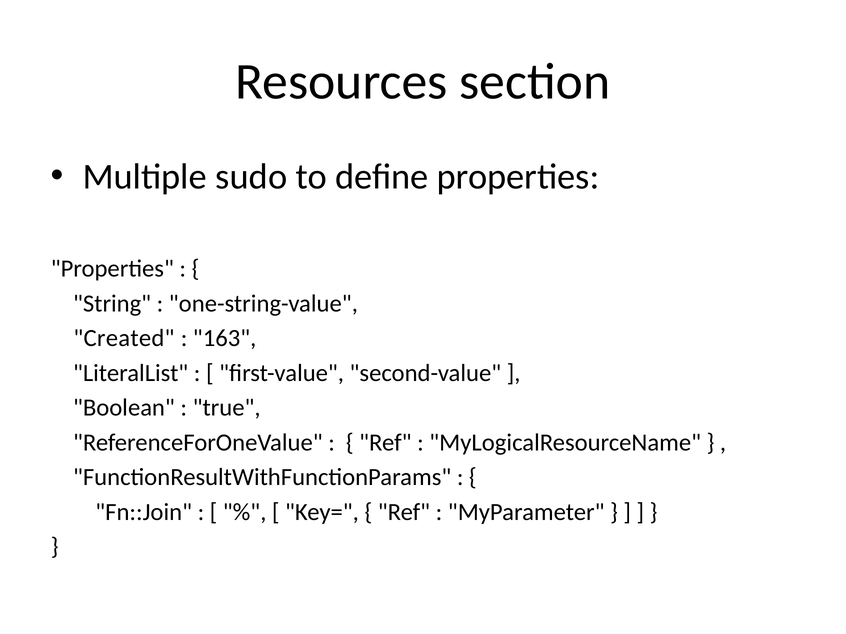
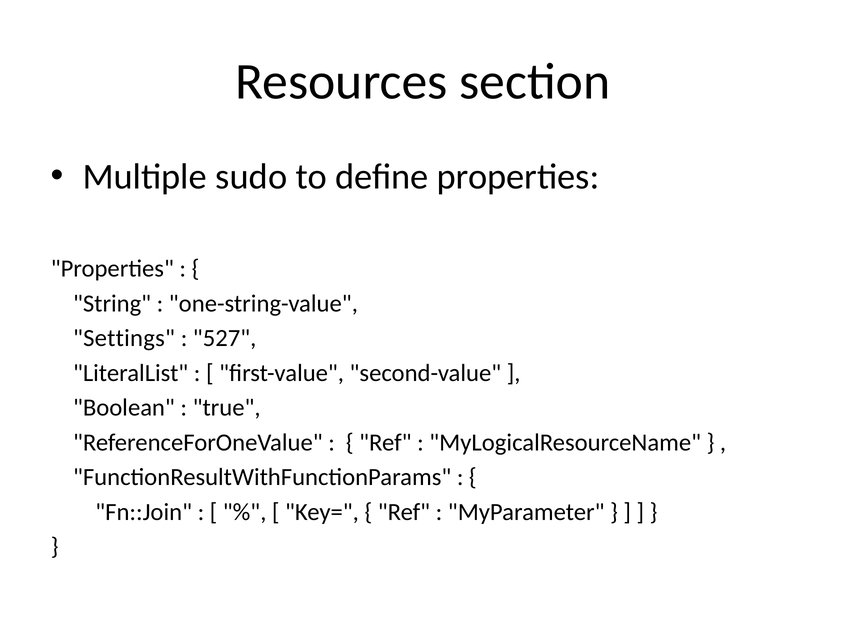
Created: Created -> Settings
163: 163 -> 527
